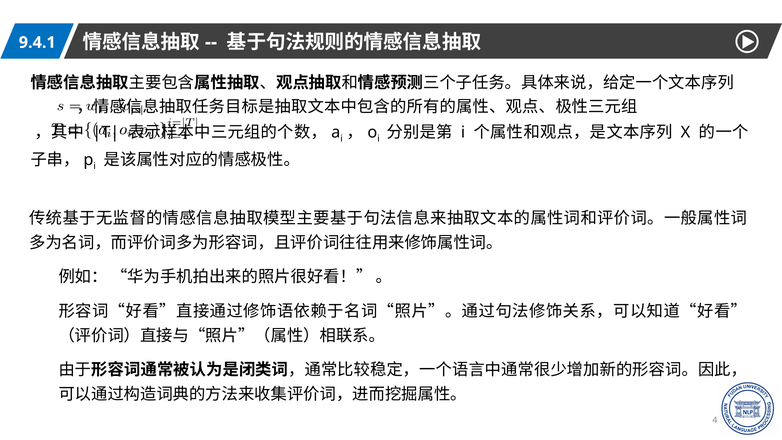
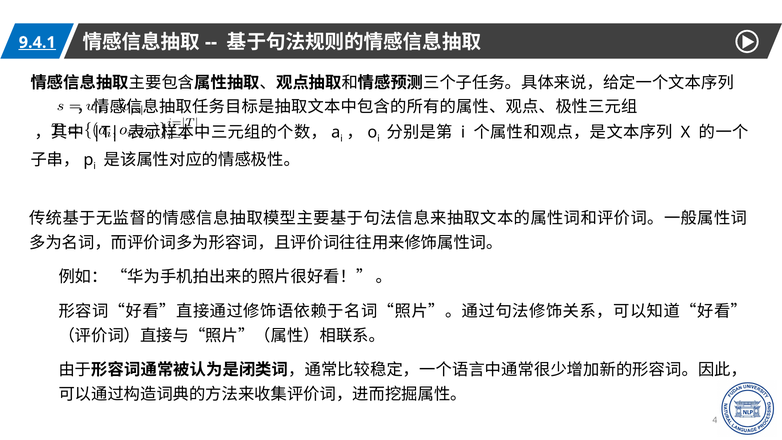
9.4.1 underline: none -> present
